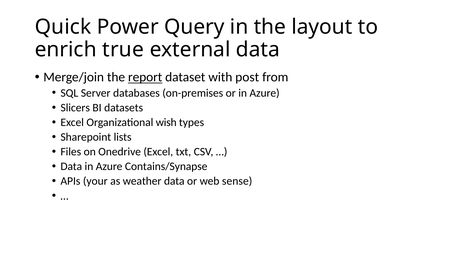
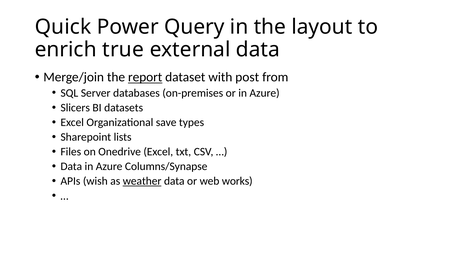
wish: wish -> save
Contains/Synapse: Contains/Synapse -> Columns/Synapse
your: your -> wish
weather underline: none -> present
sense: sense -> works
